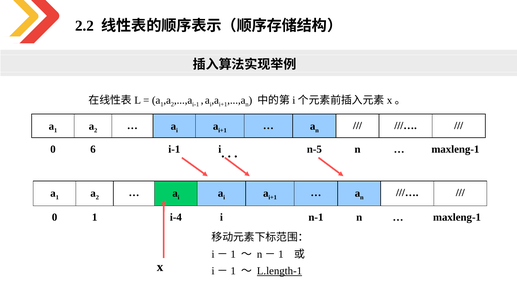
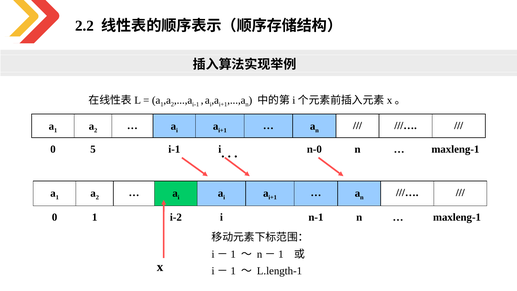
6: 6 -> 5
n-5: n-5 -> n-0
i-4: i-4 -> i-2
L.length-1 underline: present -> none
